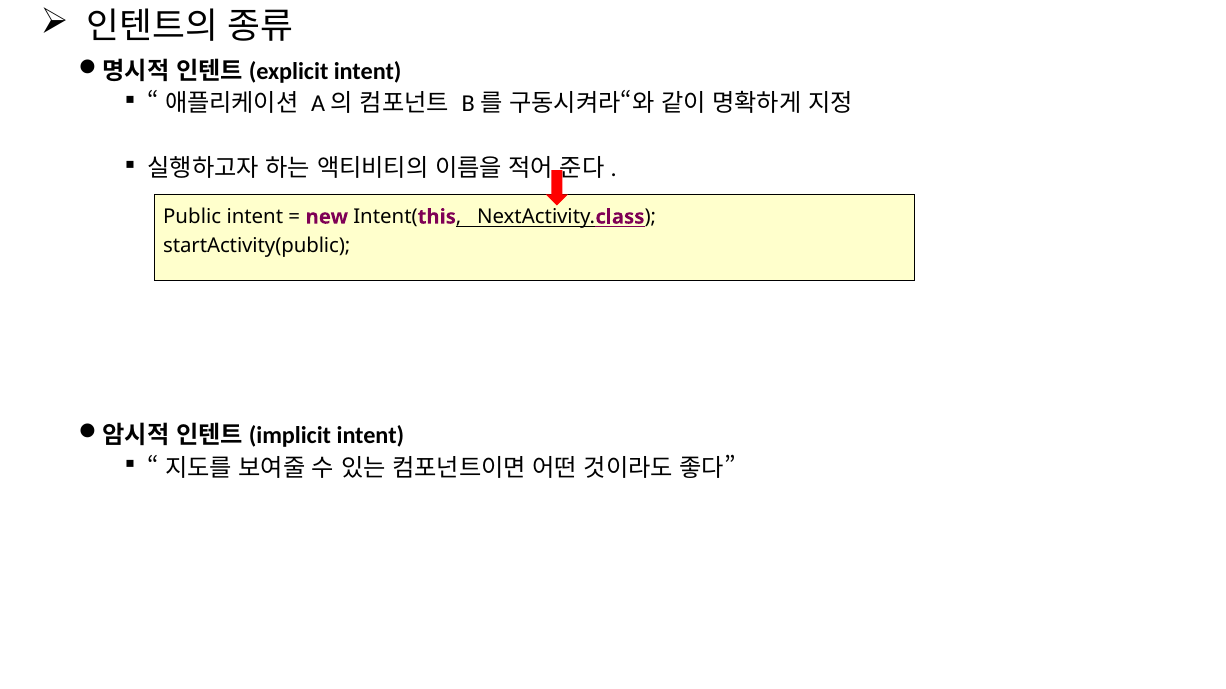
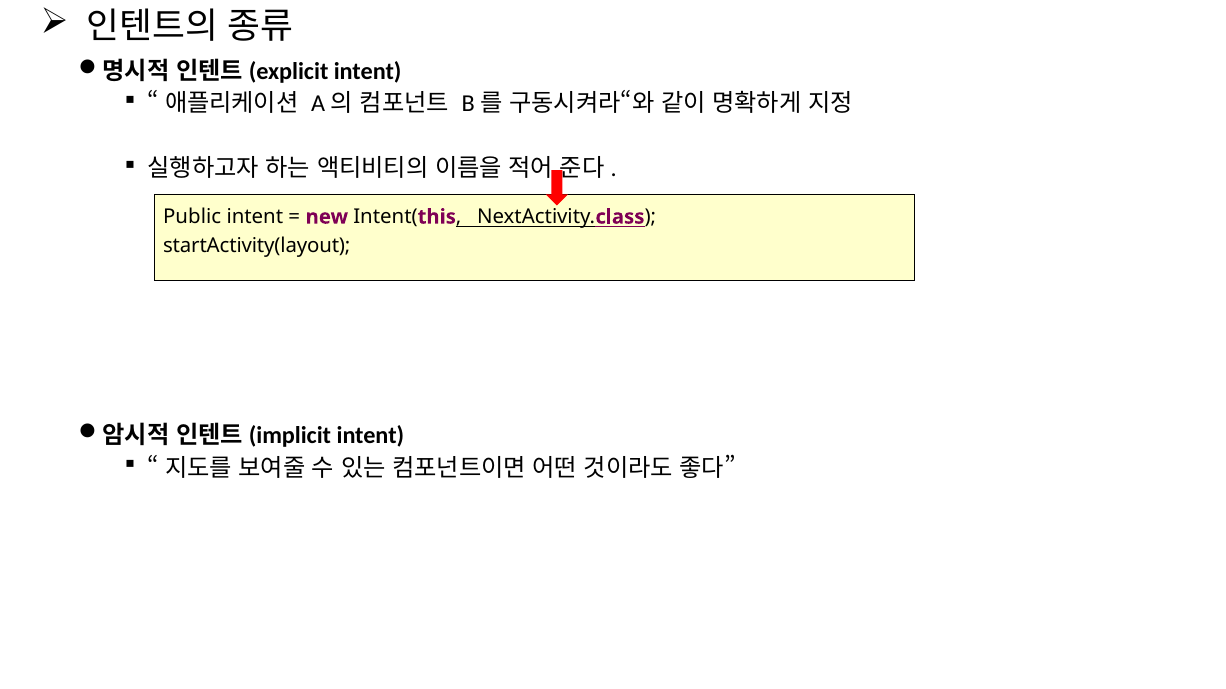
startActivity(public: startActivity(public -> startActivity(layout
